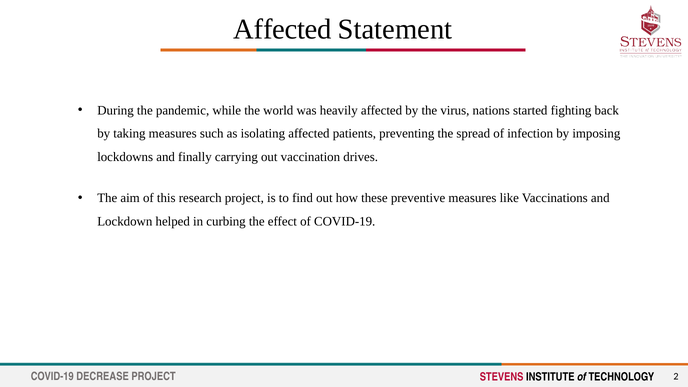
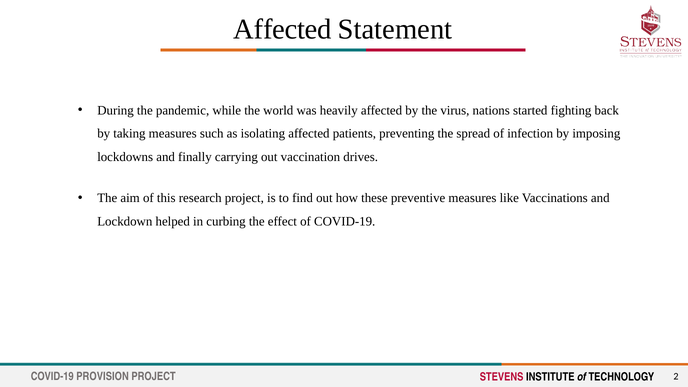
DECREASE: DECREASE -> PROVISION
